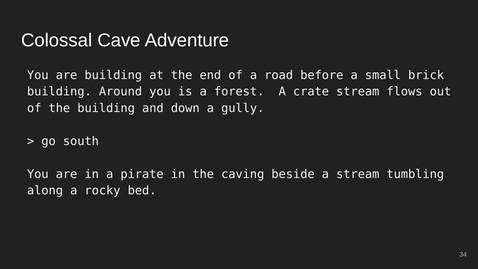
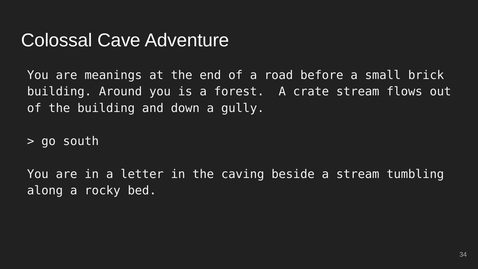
are building: building -> meanings
pirate: pirate -> letter
